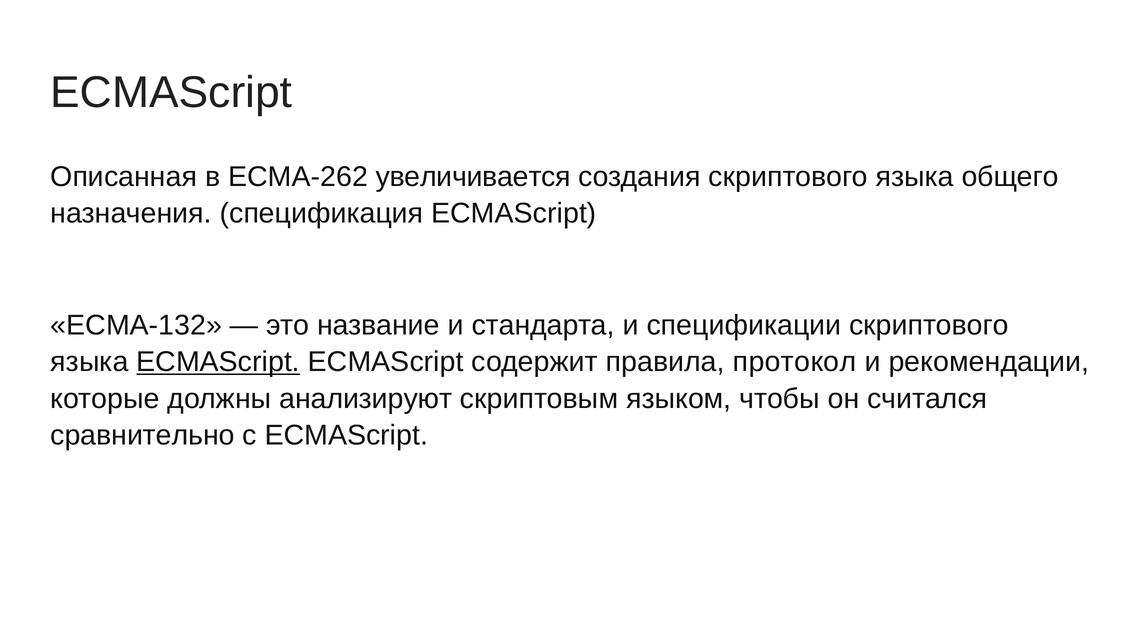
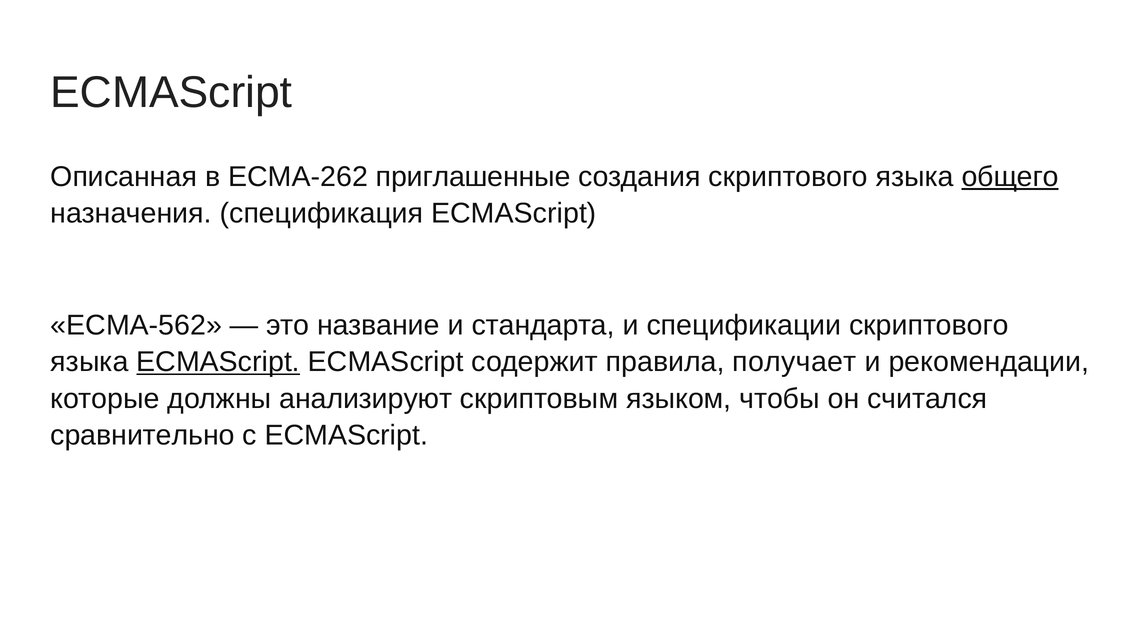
увеличивается: увеличивается -> приглашенные
общего underline: none -> present
ECMA-132: ECMA-132 -> ECMA-562
протокол: протокол -> получает
